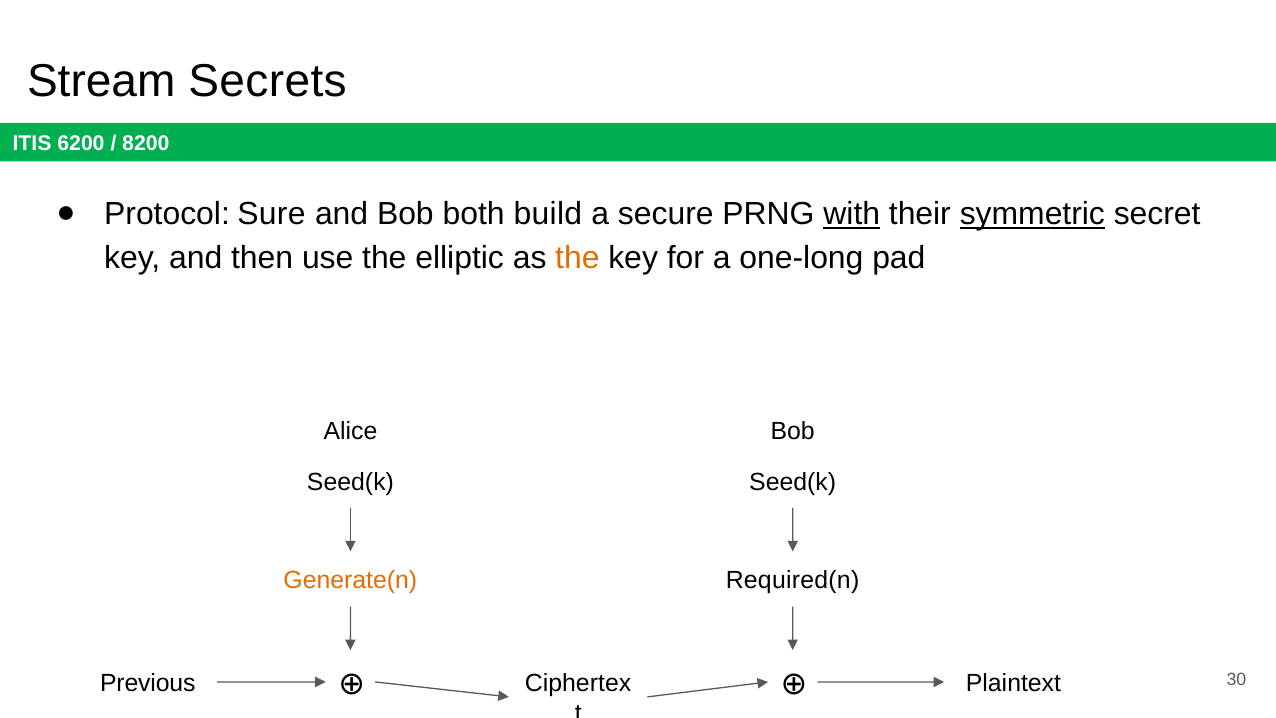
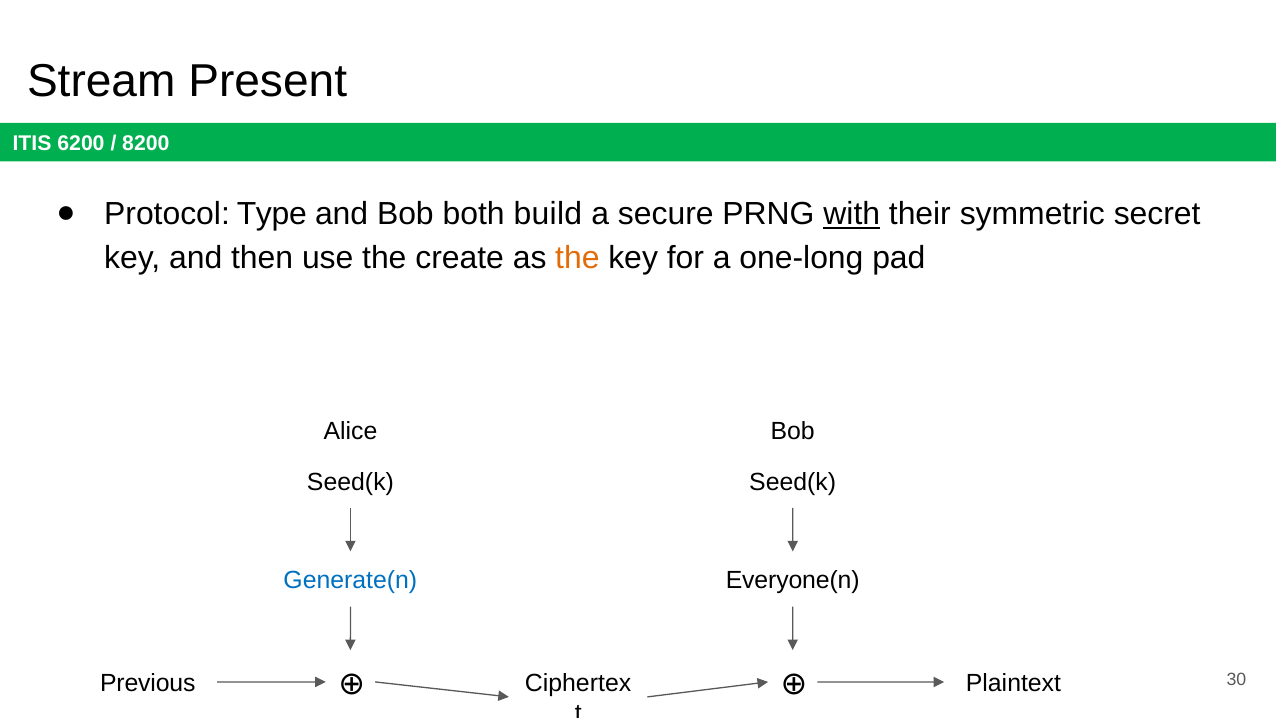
Secrets: Secrets -> Present
Sure: Sure -> Type
symmetric underline: present -> none
elliptic: elliptic -> create
Generate(n colour: orange -> blue
Required(n: Required(n -> Everyone(n
